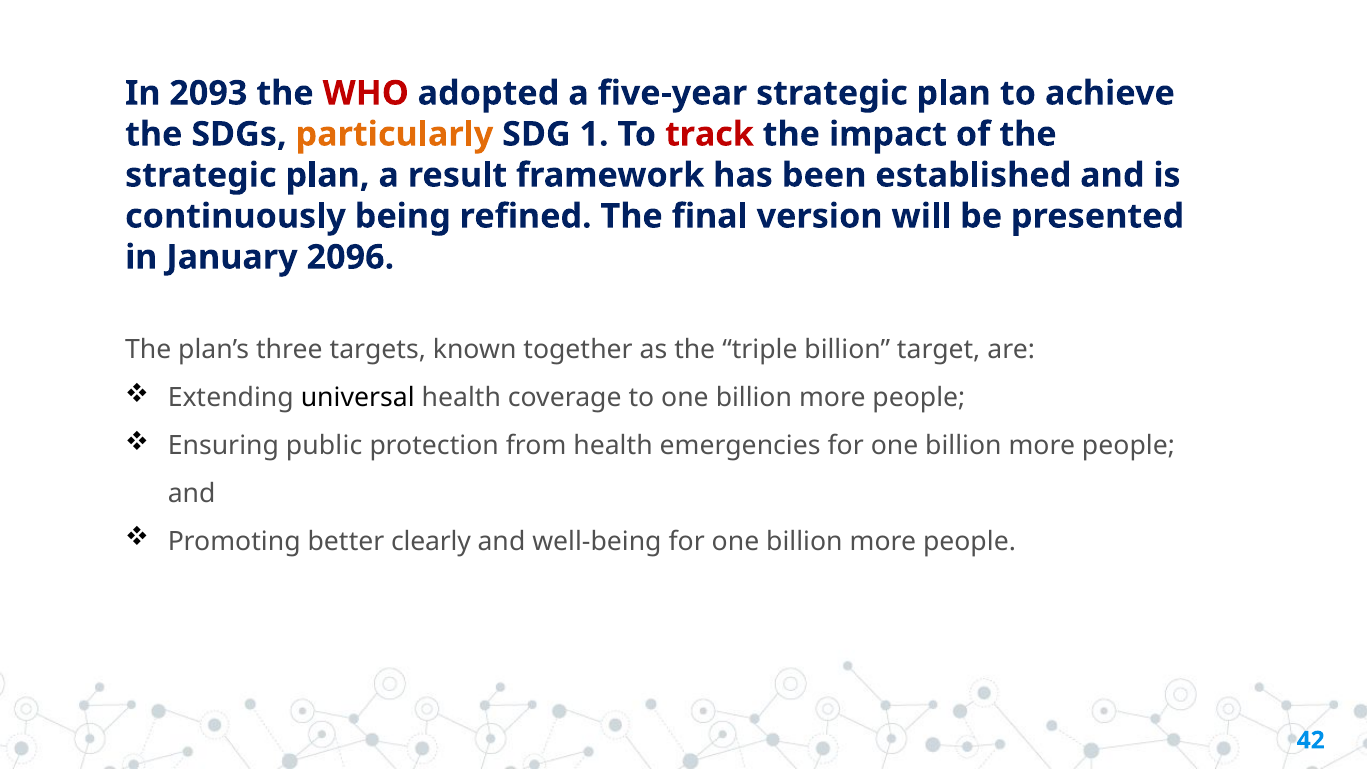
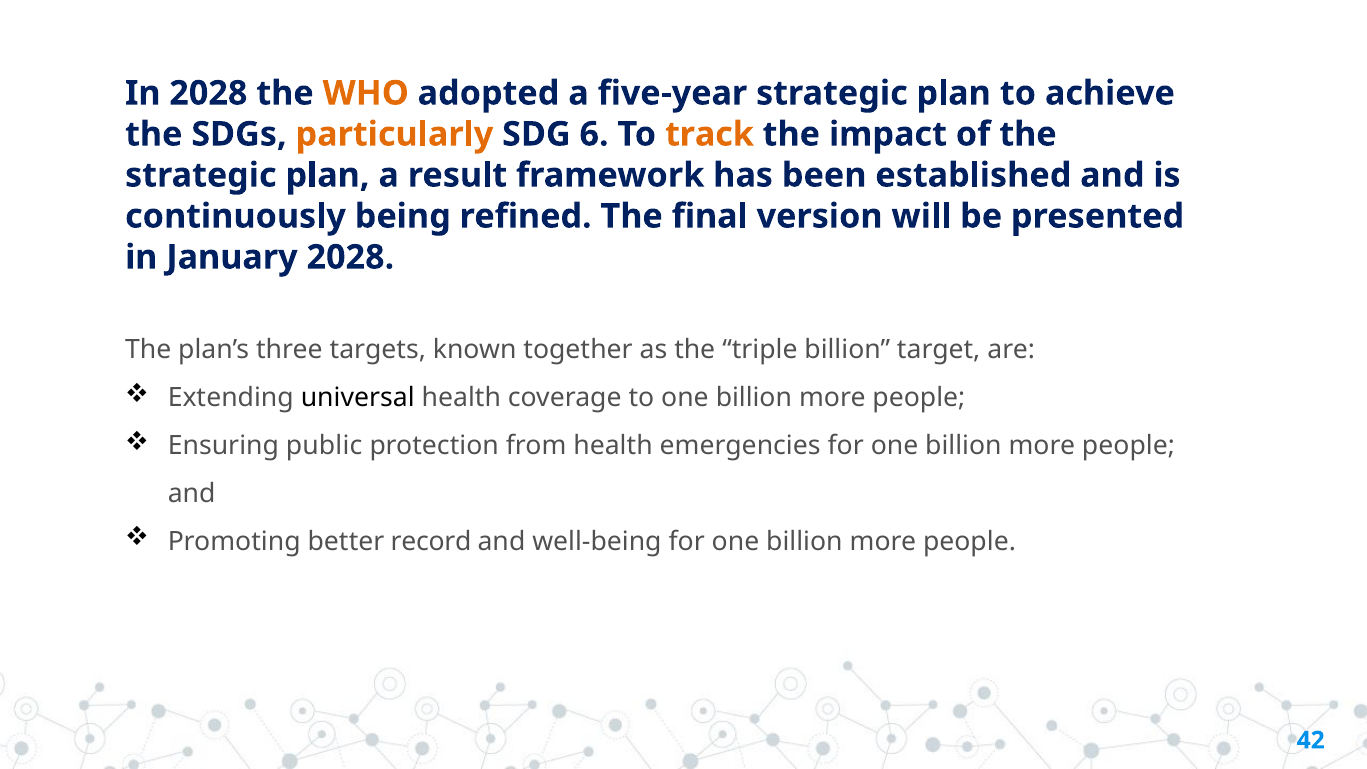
In 2093: 2093 -> 2028
WHO colour: red -> orange
1: 1 -> 6
track colour: red -> orange
January 2096: 2096 -> 2028
clearly: clearly -> record
